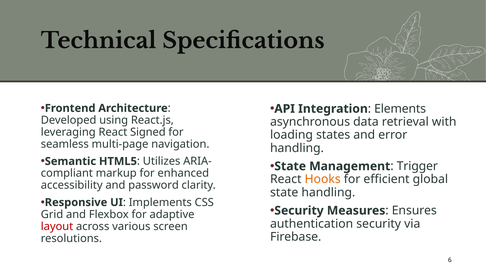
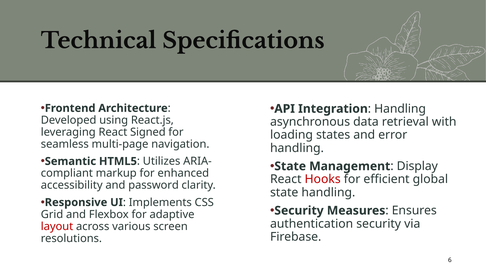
Elements at (400, 109): Elements -> Handling
Trigger: Trigger -> Display
Hooks colour: orange -> red
